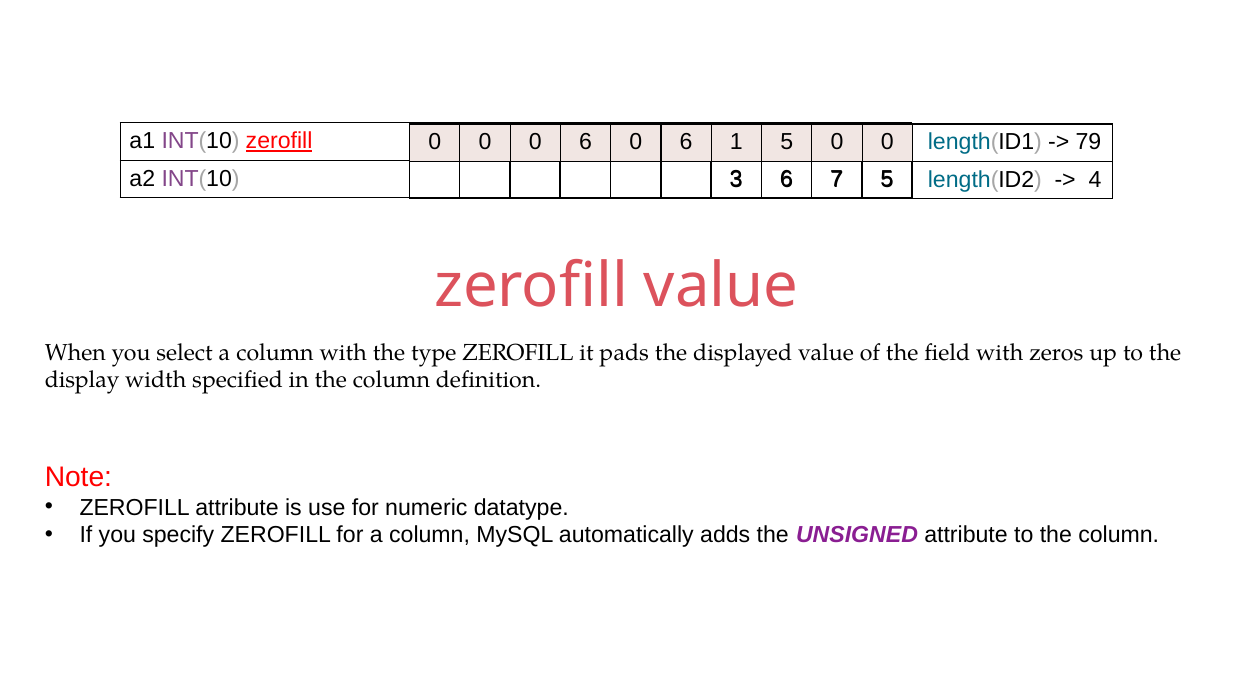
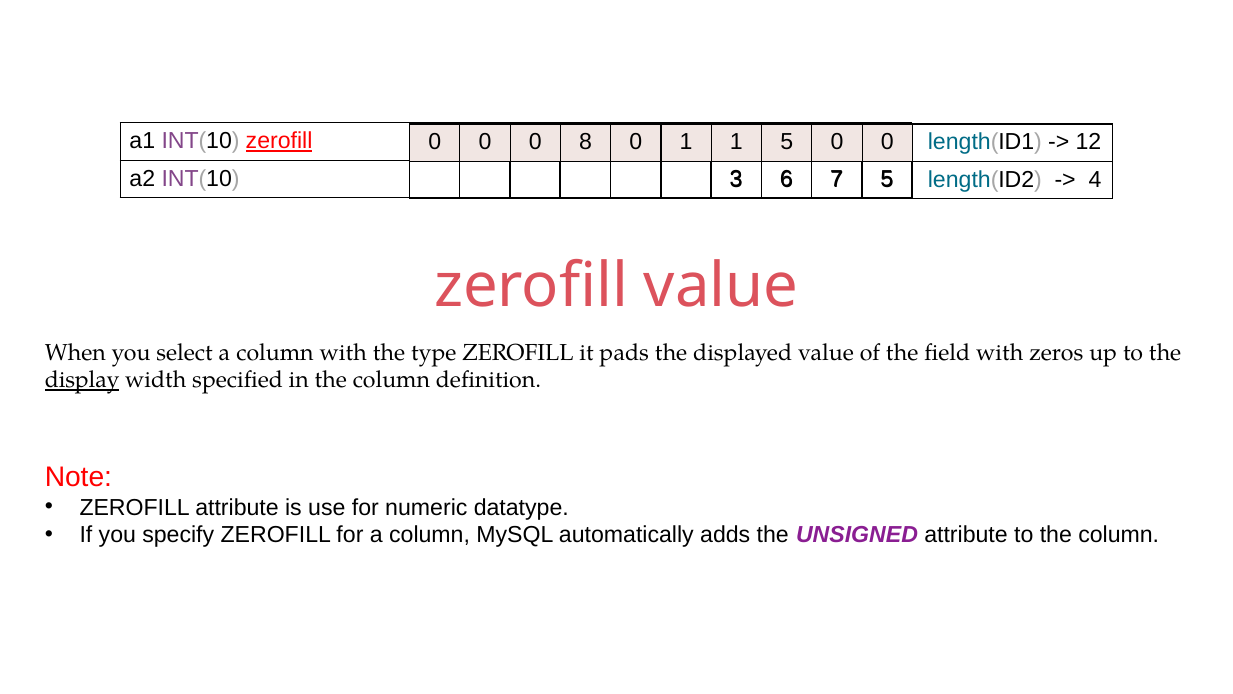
0 0 6: 6 -> 8
6 at (686, 142): 6 -> 1
79: 79 -> 12
display underline: none -> present
